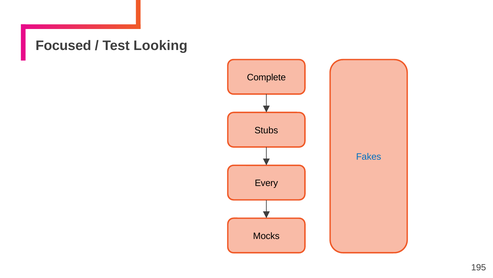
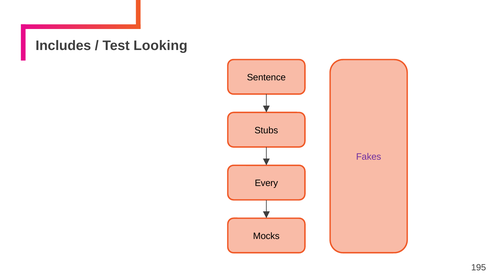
Focused: Focused -> Includes
Complete: Complete -> Sentence
Fakes colour: blue -> purple
